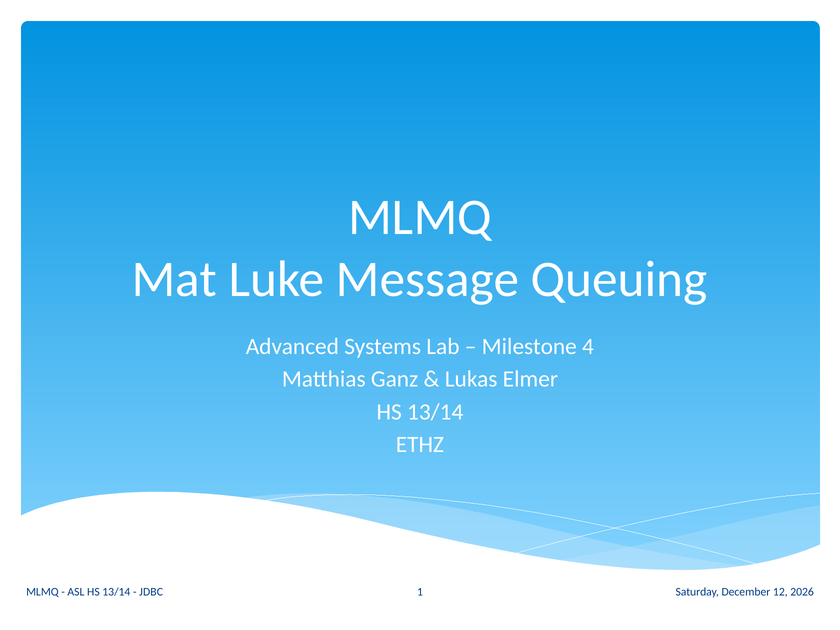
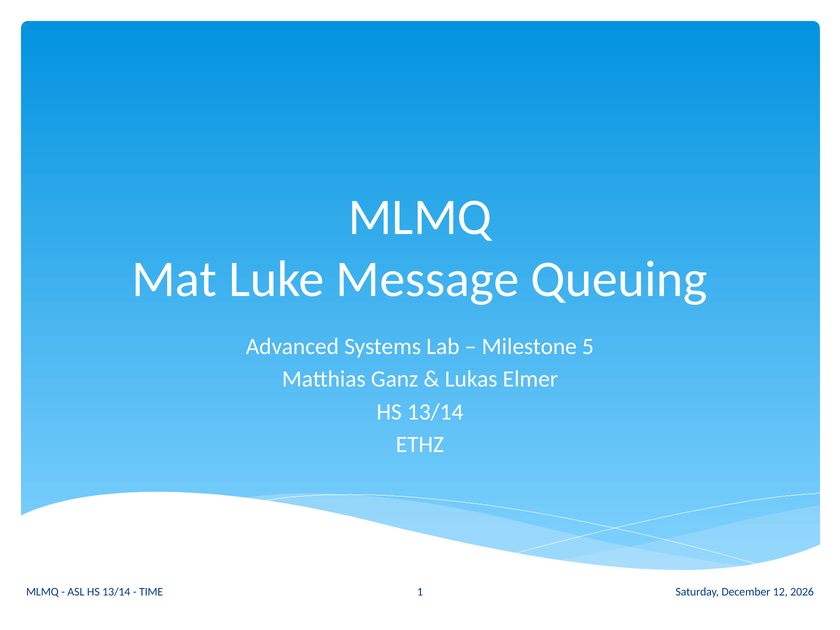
4: 4 -> 5
JDBC: JDBC -> TIME
